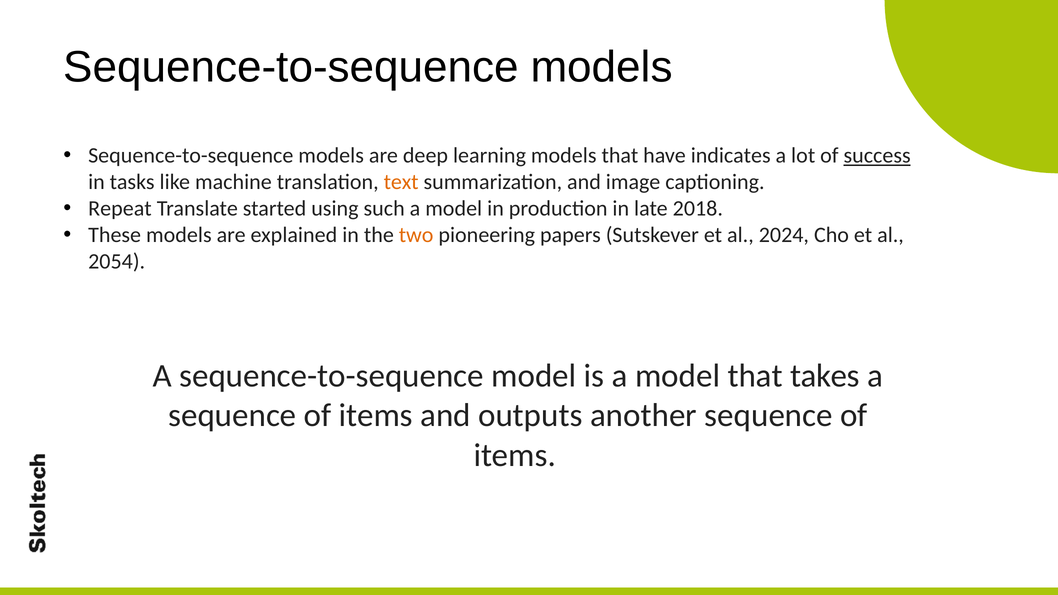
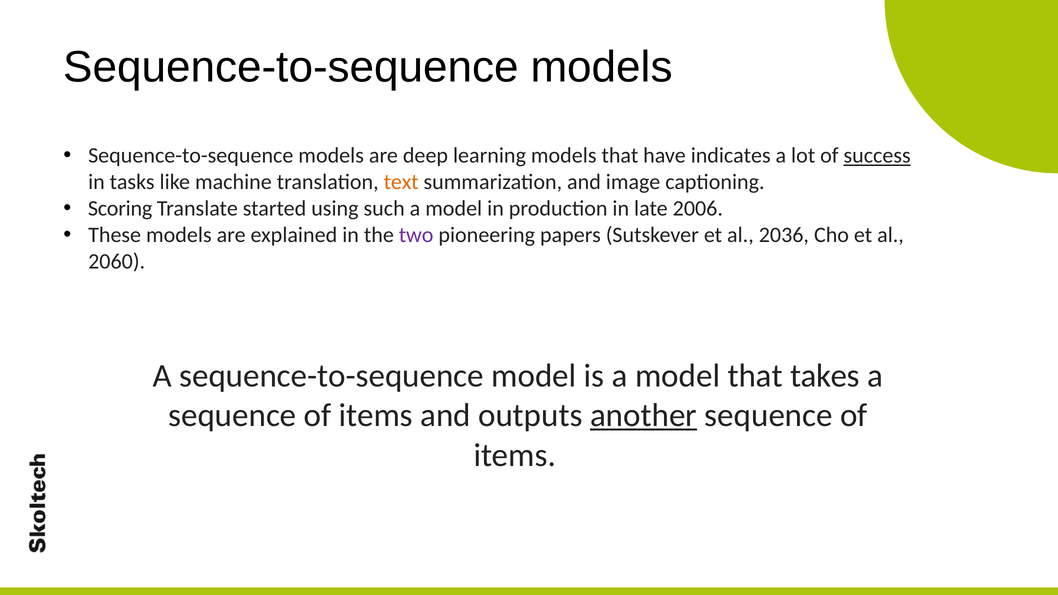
Repeat: Repeat -> Scoring
2018: 2018 -> 2006
two colour: orange -> purple
2024: 2024 -> 2036
2054: 2054 -> 2060
another underline: none -> present
